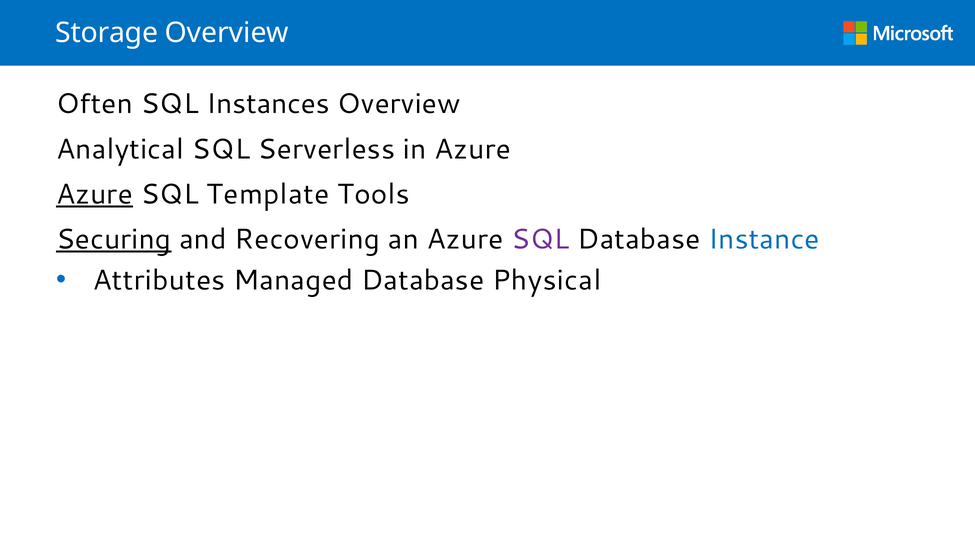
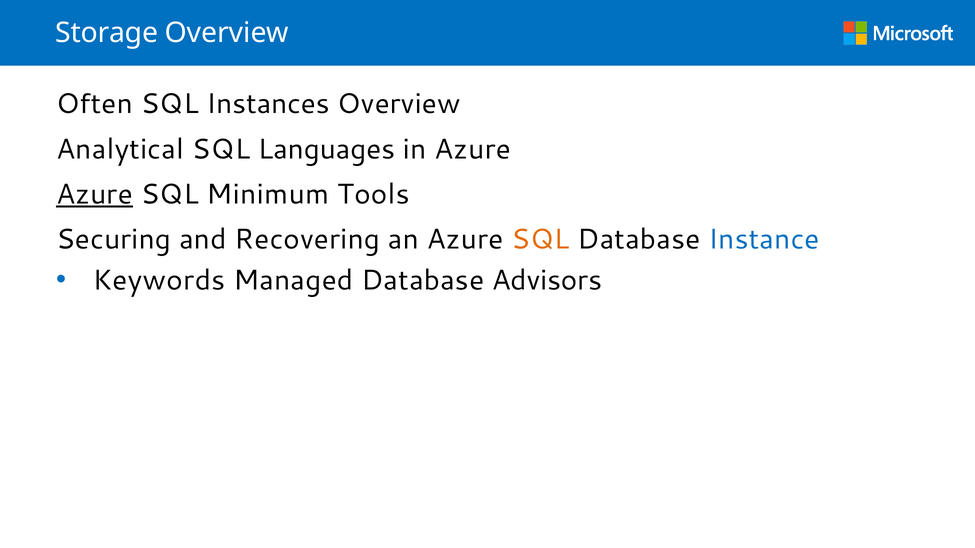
Serverless: Serverless -> Languages
Template: Template -> Minimum
Securing underline: present -> none
SQL at (540, 239) colour: purple -> orange
Attributes: Attributes -> Keywords
Physical: Physical -> Advisors
